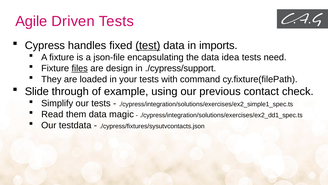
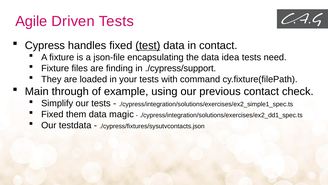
in imports: imports -> contact
files underline: present -> none
design: design -> finding
Slide: Slide -> Main
Read at (52, 114): Read -> Fixed
